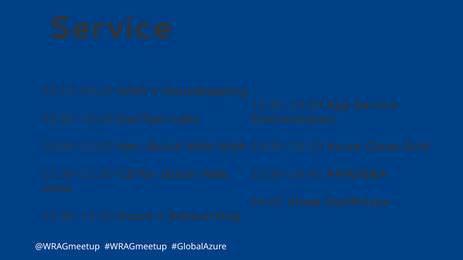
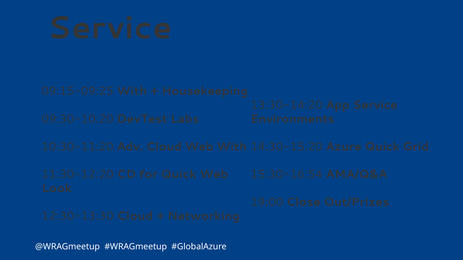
Adv Quick: Quick -> Cloud
Azure Close: Close -> Quick
15:30-16:42: 15:30-16:42 -> 15:30-16:54
Intro: Intro -> Look
96:00: 96:00 -> 19:00
12:30-13:30 Azure: Azure -> Cloud
